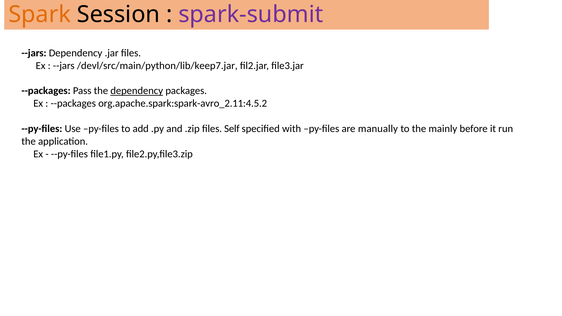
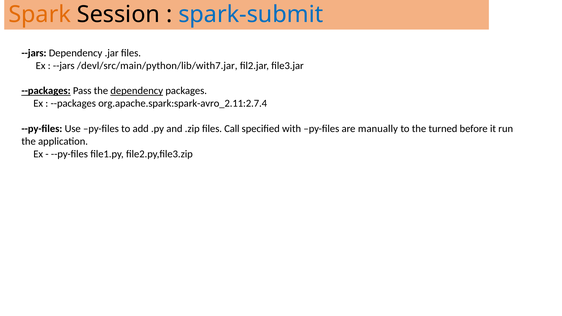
spark-submit colour: purple -> blue
/devl/src/main/python/lib/keep7.jar: /devl/src/main/python/lib/keep7.jar -> /devl/src/main/python/lib/with7.jar
--packages at (46, 91) underline: none -> present
org.apache.spark:spark-avro_2.11:4.5.2: org.apache.spark:spark-avro_2.11:4.5.2 -> org.apache.spark:spark-avro_2.11:2.7.4
Self: Self -> Call
mainly: mainly -> turned
